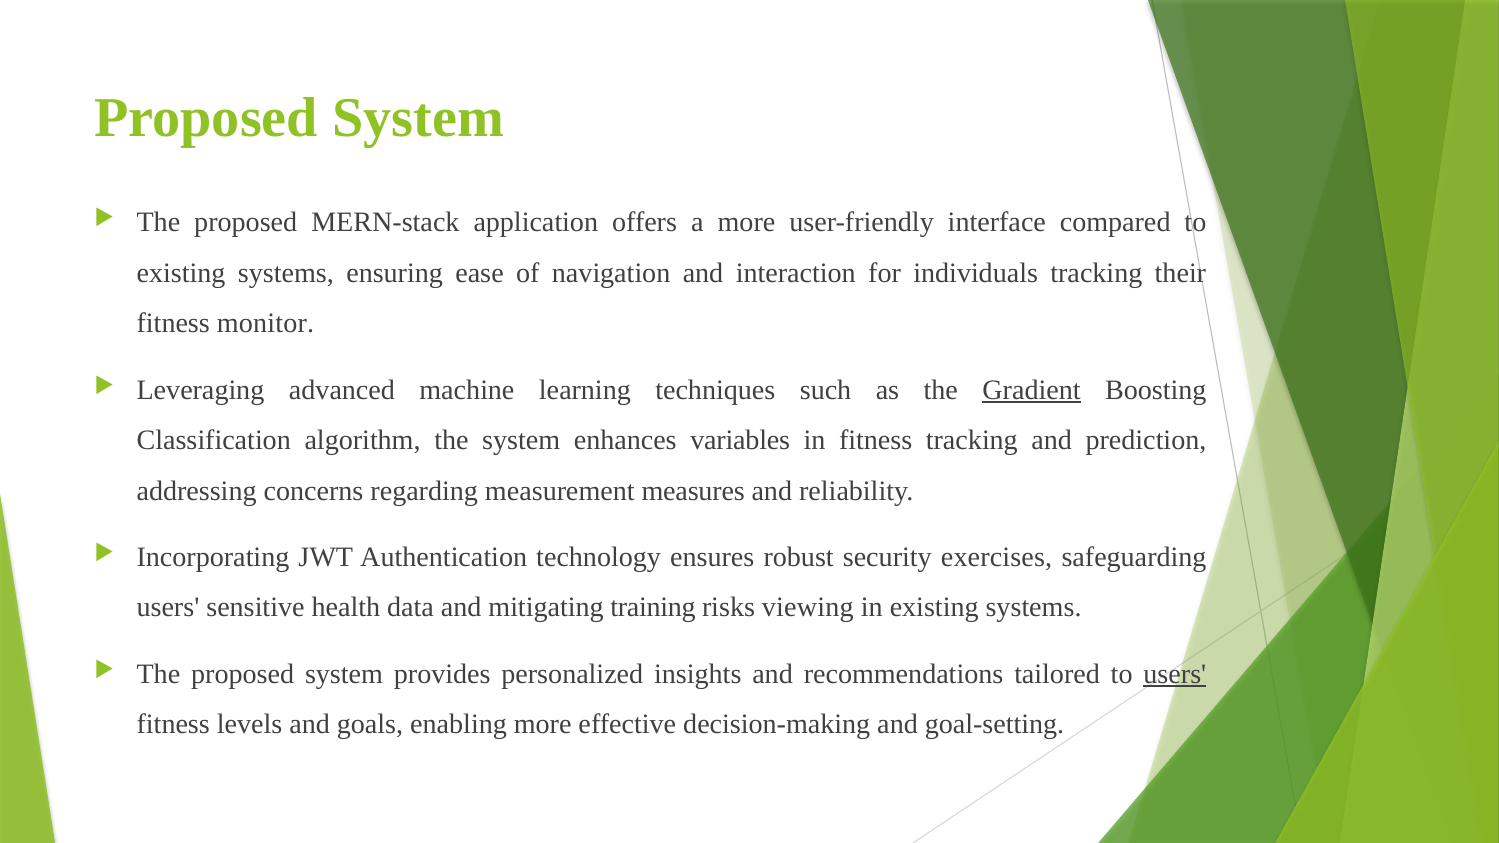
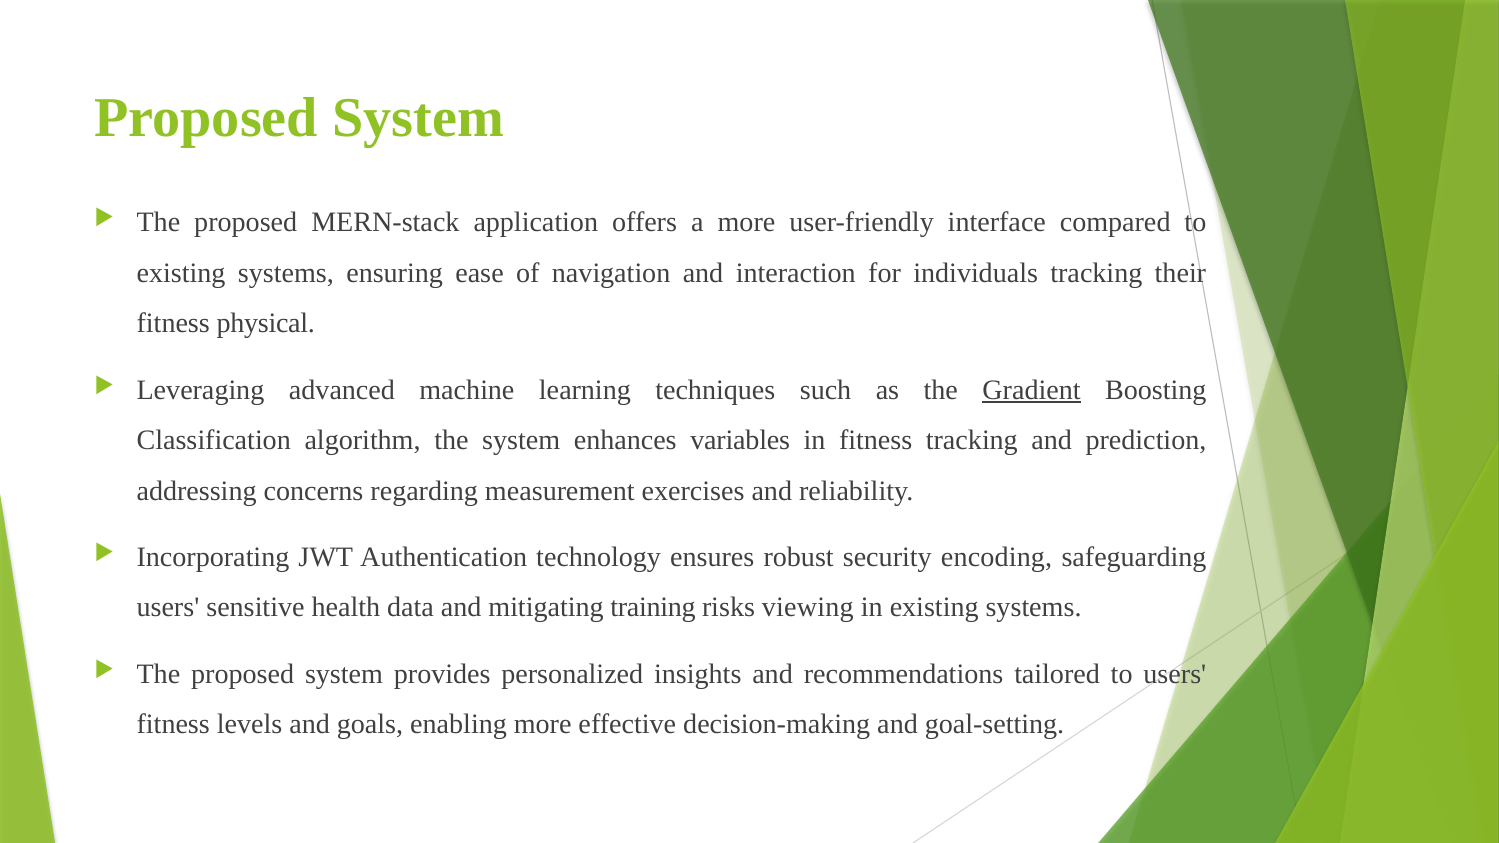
monitor: monitor -> physical
measures: measures -> exercises
exercises: exercises -> encoding
users at (1175, 674) underline: present -> none
